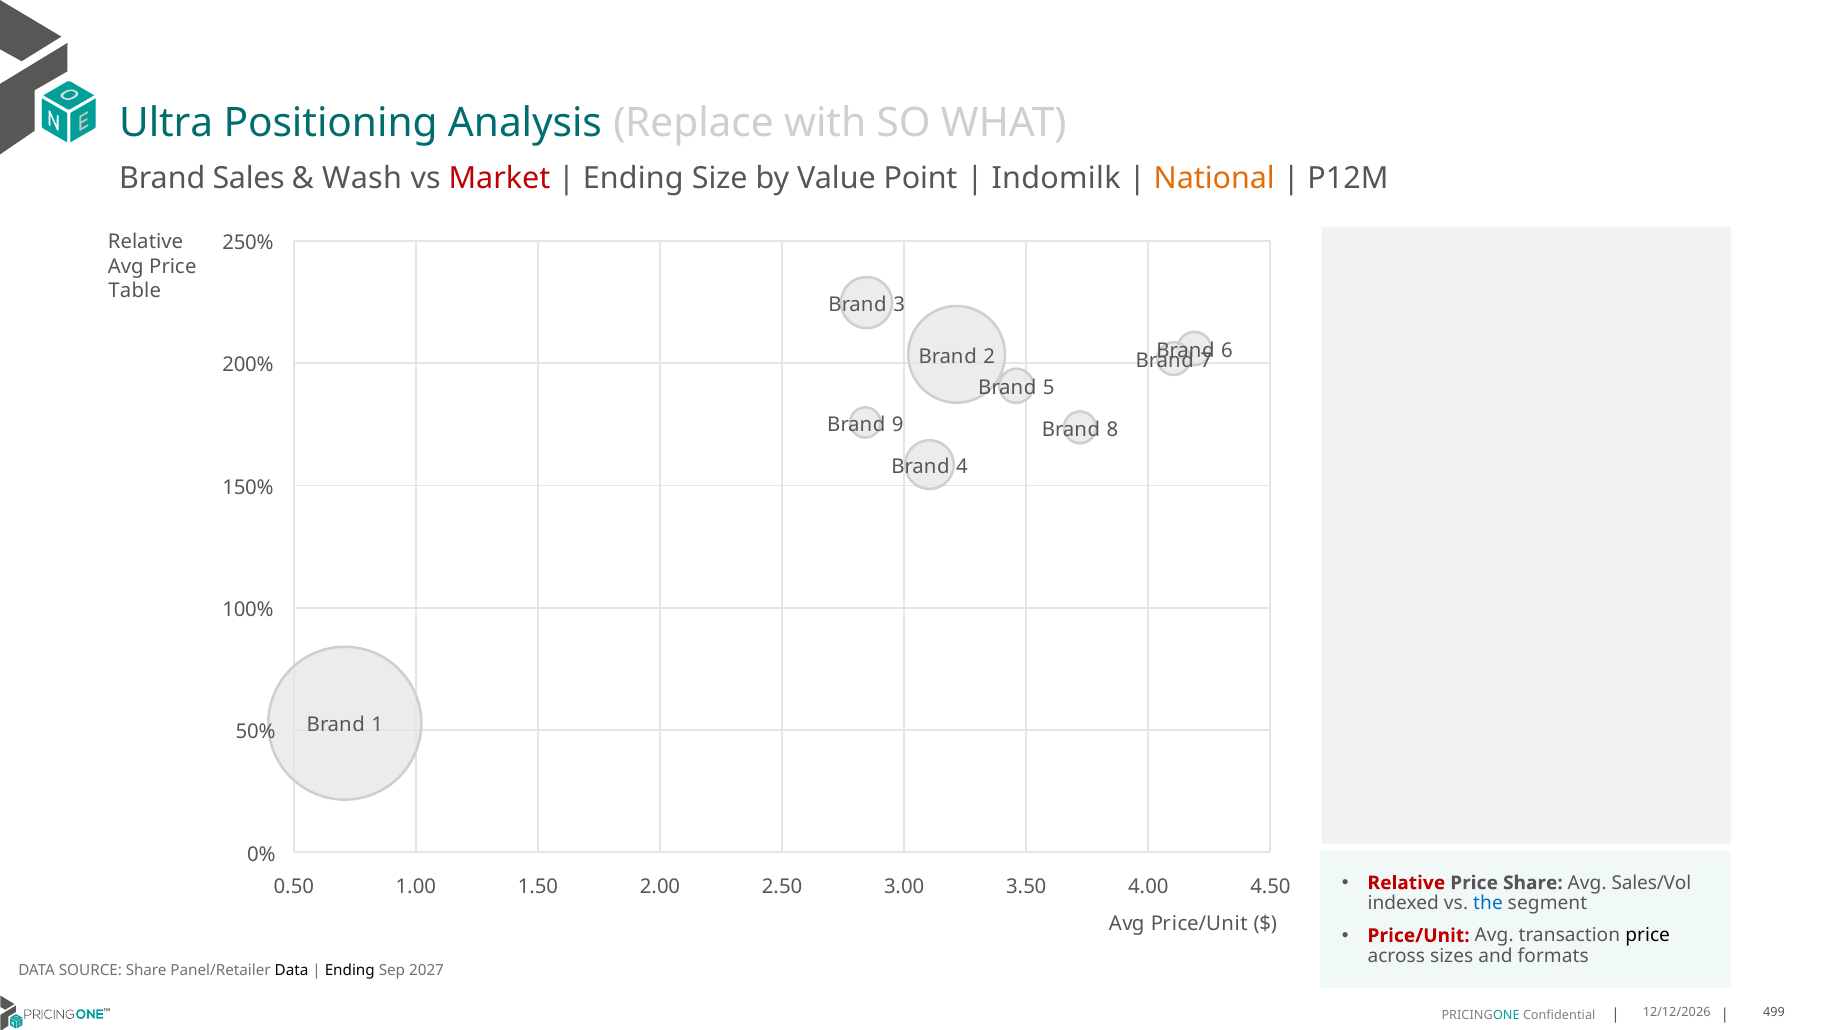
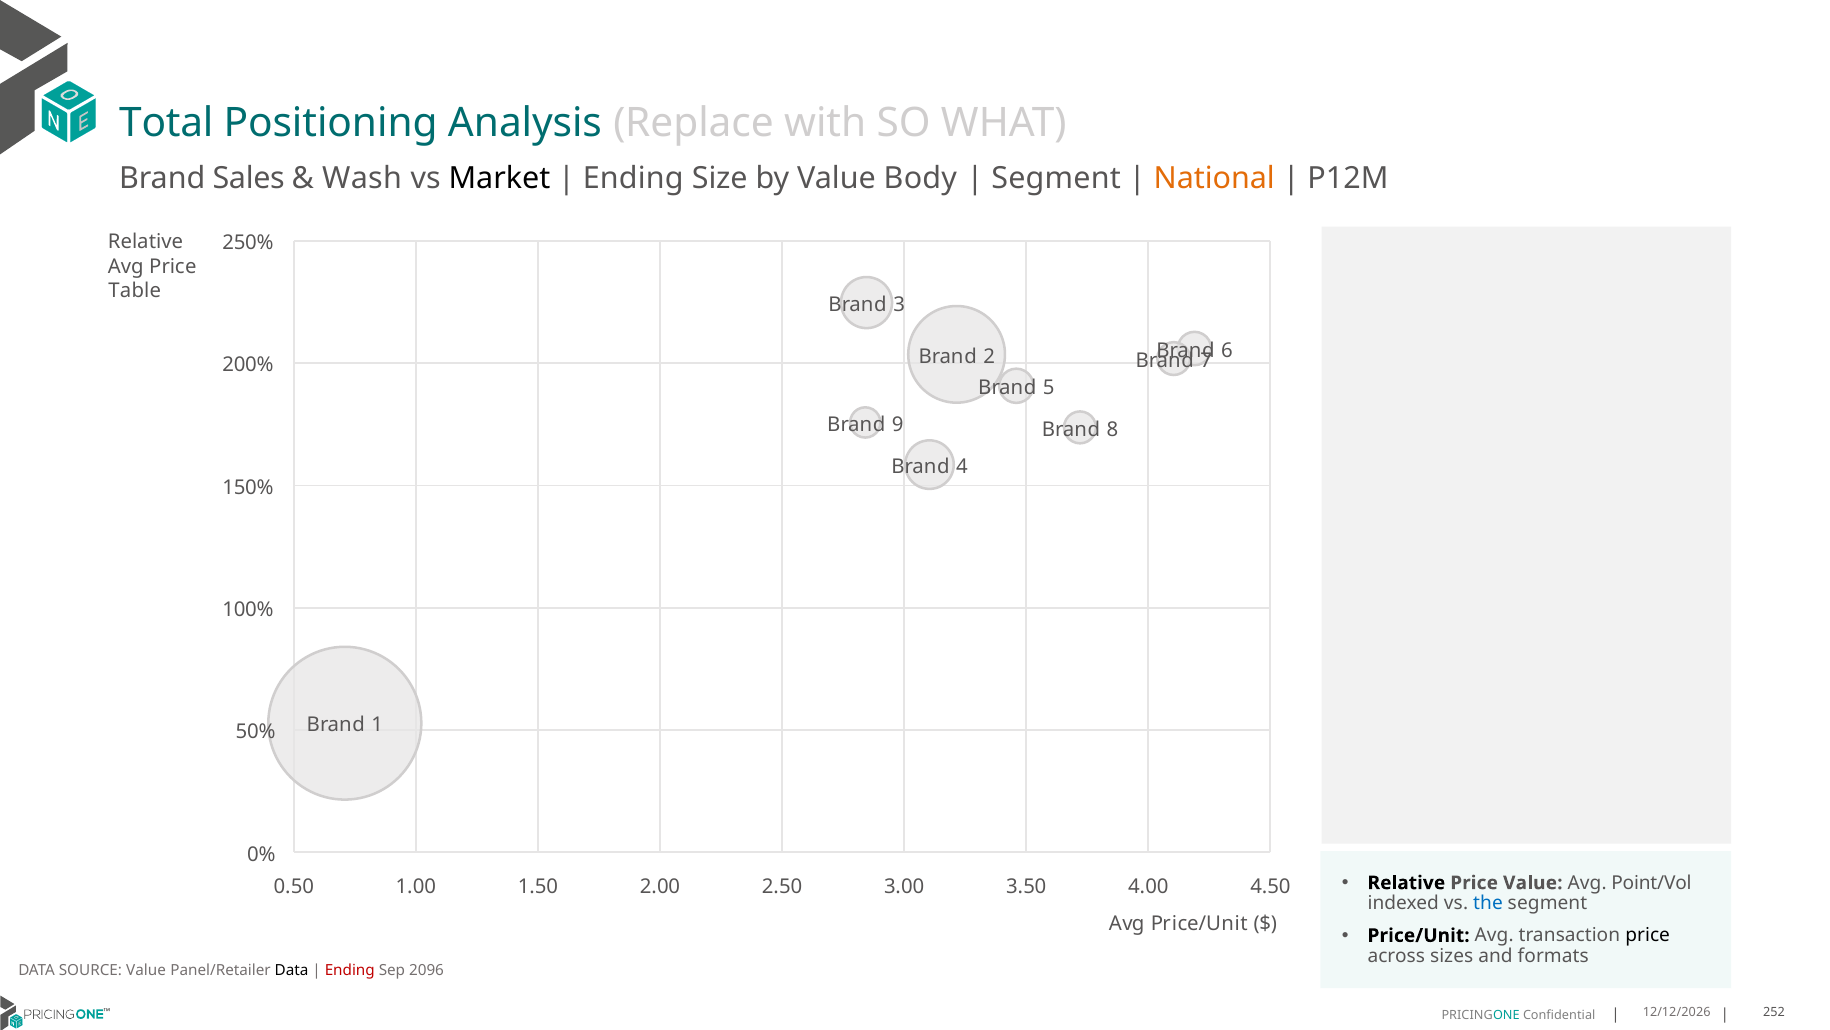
Ultra: Ultra -> Total
Market colour: red -> black
Point: Point -> Body
Indomilk at (1056, 178): Indomilk -> Segment
Relative at (1406, 882) colour: red -> black
Price Share: Share -> Value
Sales/Vol: Sales/Vol -> Point/Vol
Price/Unit at (1419, 935) colour: red -> black
SOURCE Share: Share -> Value
Ending at (350, 970) colour: black -> red
2027: 2027 -> 2096
499: 499 -> 252
